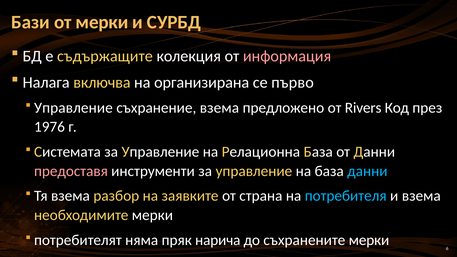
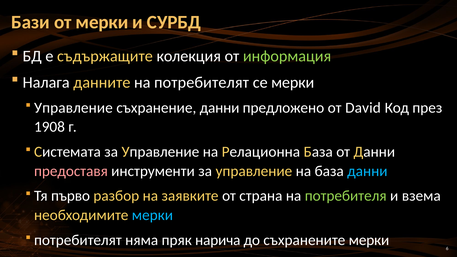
информация colour: pink -> light green
включва: включва -> данните
на организирана: организирана -> потребителят
се първо: първо -> мерки
съхранение взема: взема -> данни
Rivers: Rivers -> David
1976: 1976 -> 1908
Тя взема: взема -> първо
потребителя colour: light blue -> light green
мерки at (152, 215) colour: white -> light blue
